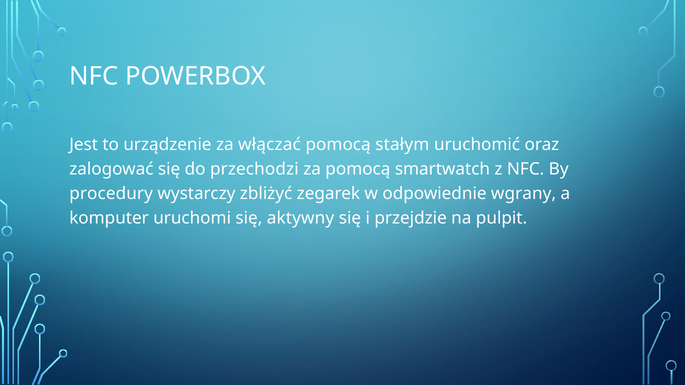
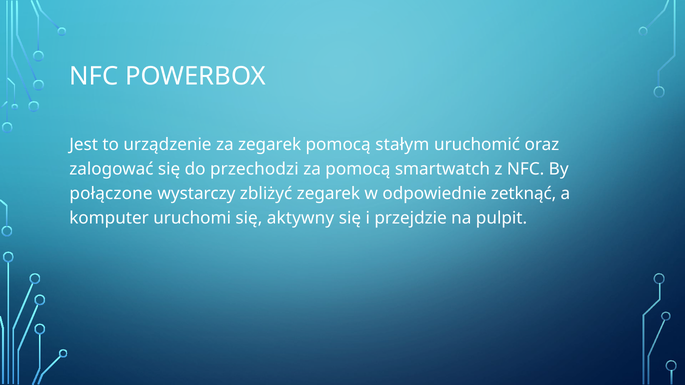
za włączać: włączać -> zegarek
procedury: procedury -> połączone
wgrany: wgrany -> zetknąć
